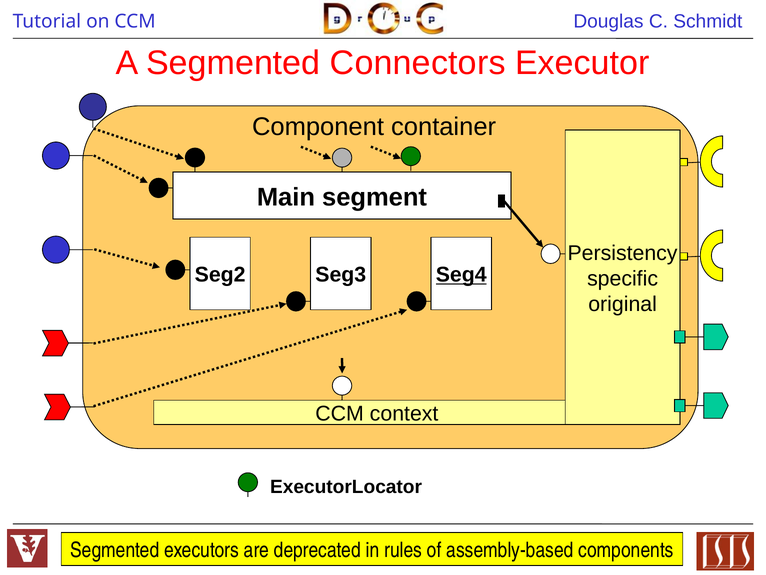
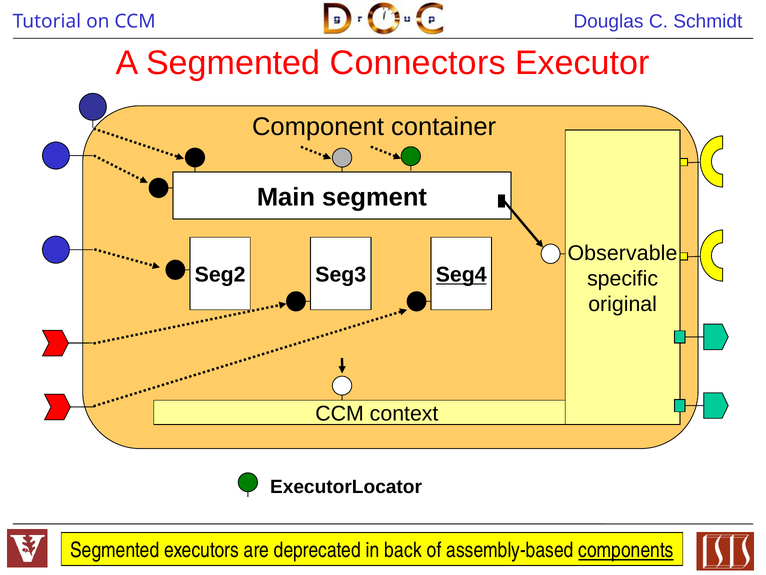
Persistency: Persistency -> Observable
rules: rules -> back
components underline: none -> present
